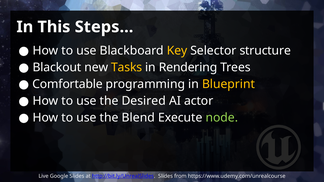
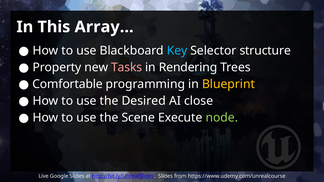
Steps…: Steps… -> Array…
Key colour: yellow -> light blue
Blackout: Blackout -> Property
Tasks colour: yellow -> pink
actor: actor -> close
Blend: Blend -> Scene
